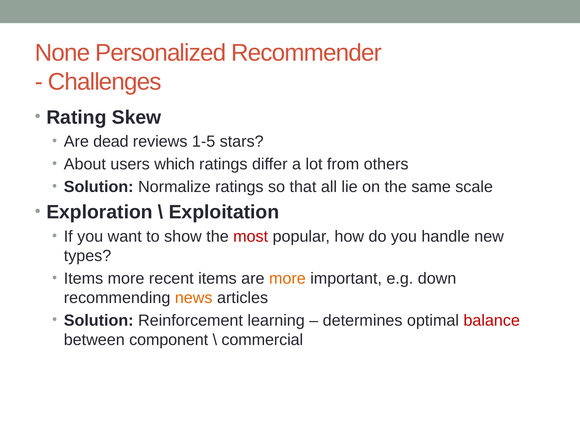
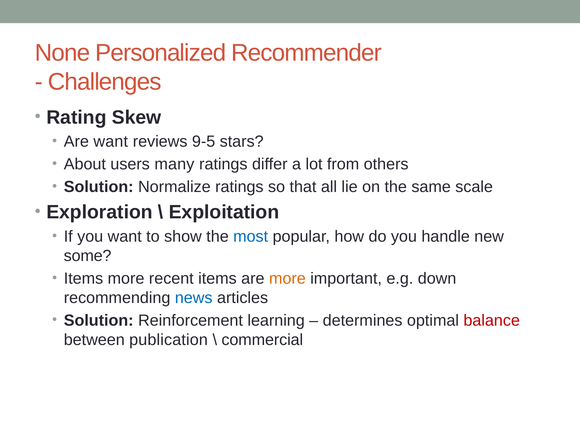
Are dead: dead -> want
1-5: 1-5 -> 9-5
which: which -> many
most colour: red -> blue
types: types -> some
news colour: orange -> blue
component: component -> publication
